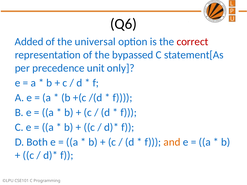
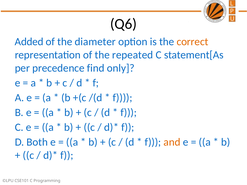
universal: universal -> diameter
correct colour: red -> orange
bypassed: bypassed -> repeated
unit: unit -> find
